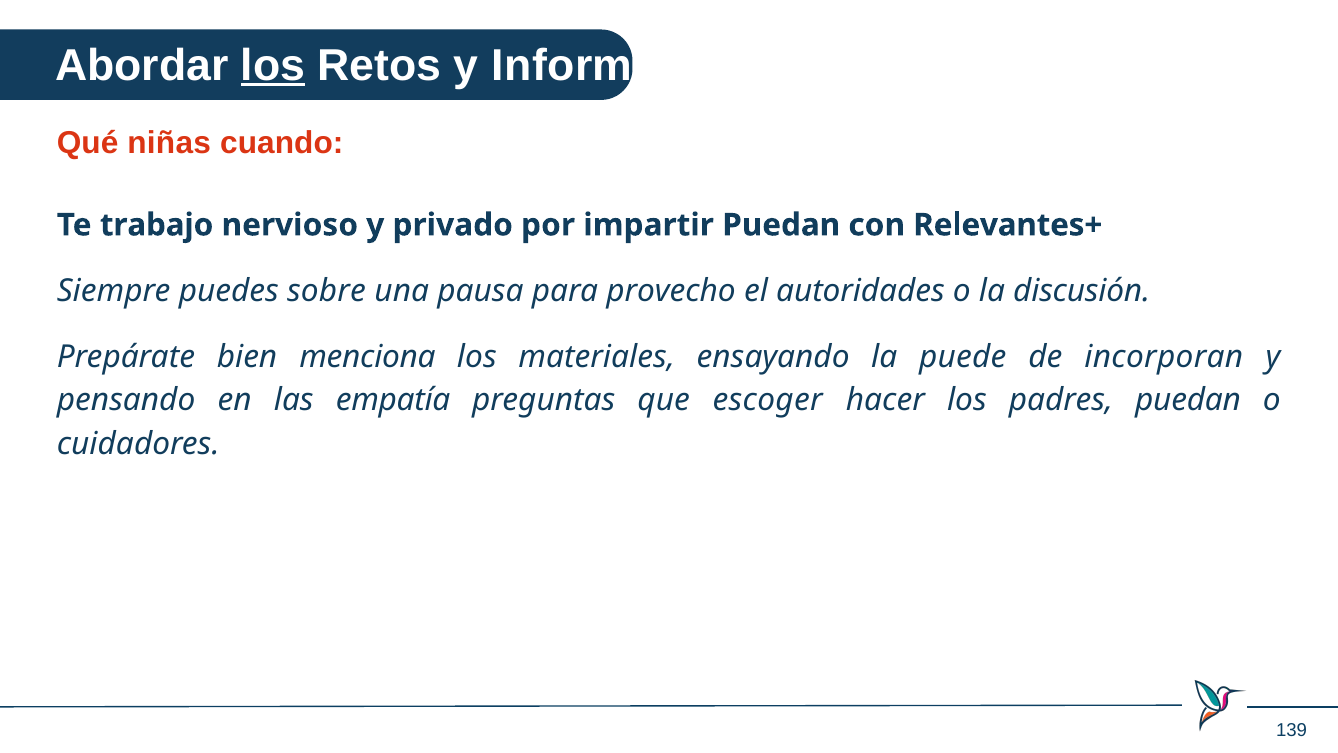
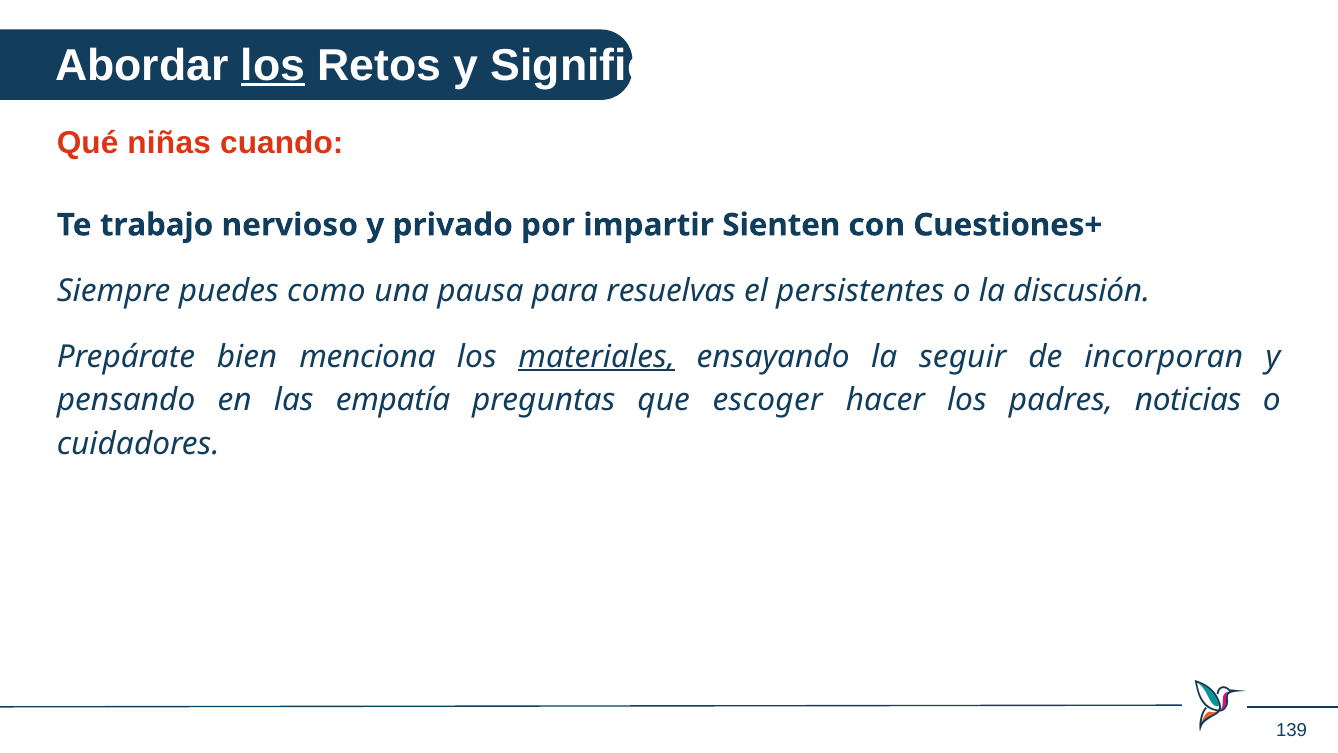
Informar: Informar -> Significa
impartir Puedan: Puedan -> Sienten
Relevantes+: Relevantes+ -> Cuestiones+
sobre: sobre -> como
provecho: provecho -> resuelvas
autoridades: autoridades -> persistentes
materiales underline: none -> present
puede: puede -> seguir
padres puedan: puedan -> noticias
